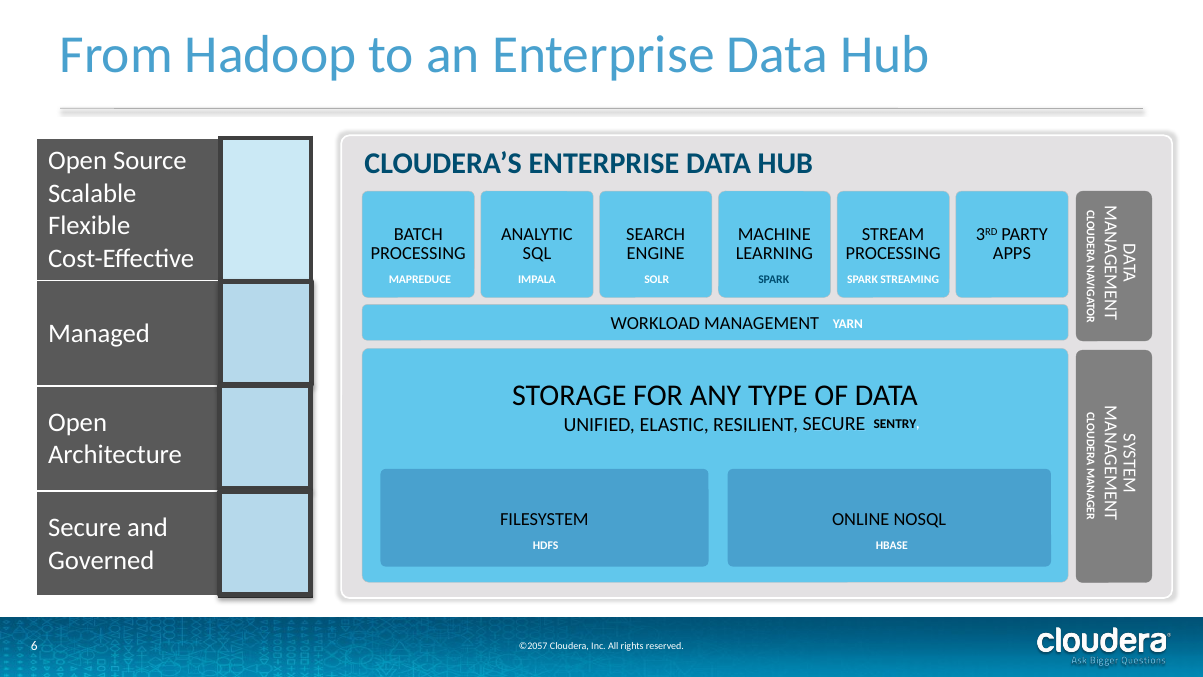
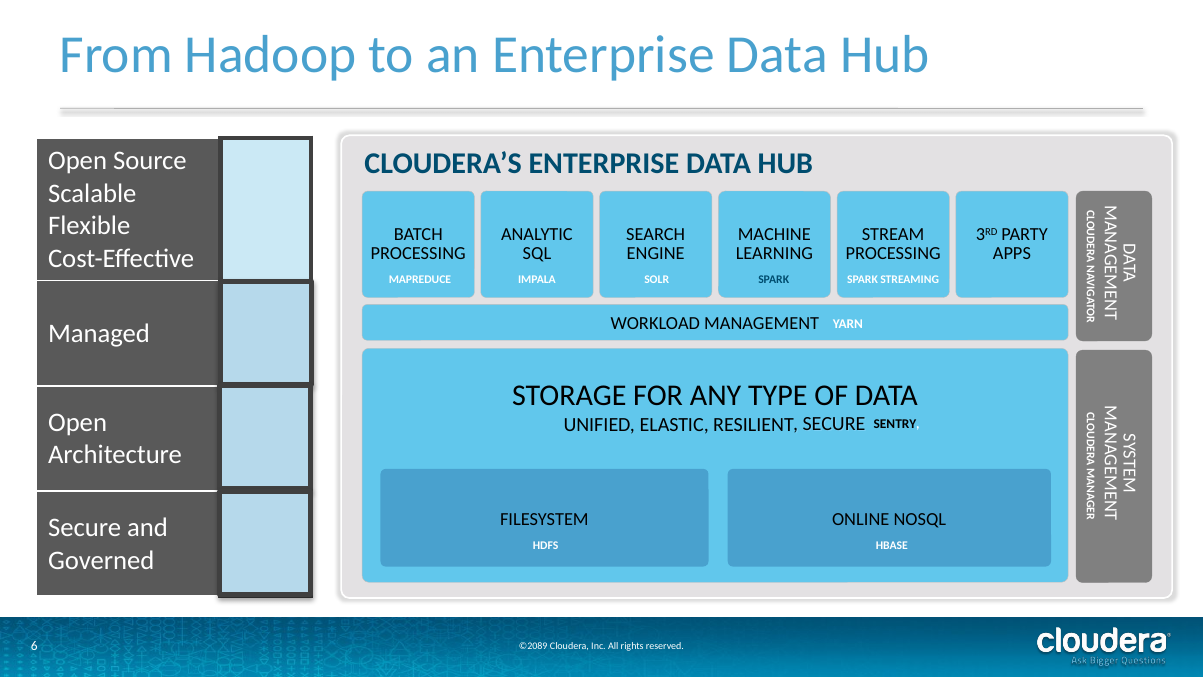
©2057: ©2057 -> ©2089
